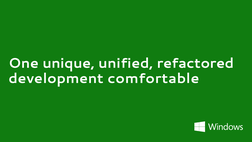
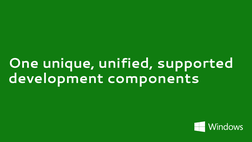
refactored: refactored -> supported
comfortable: comfortable -> components
